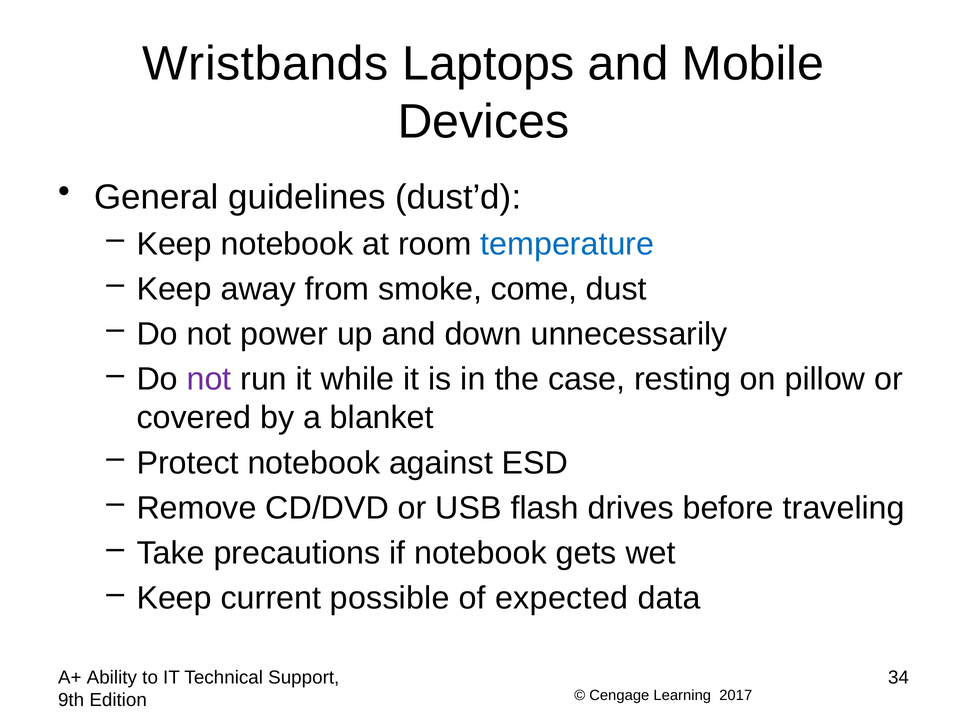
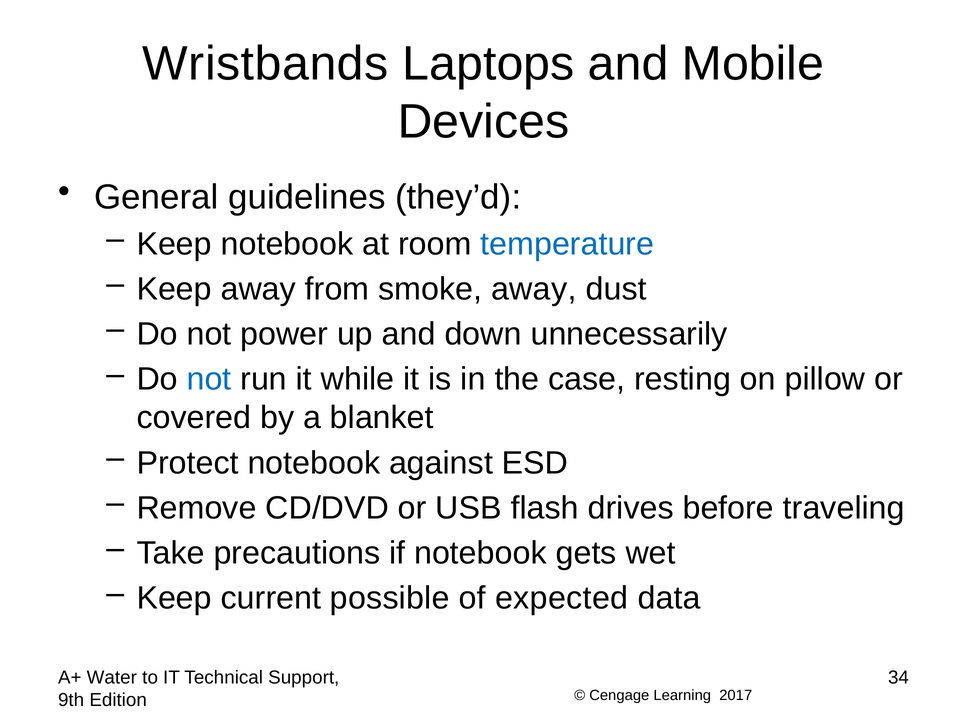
dust’d: dust’d -> they’d
smoke come: come -> away
not at (209, 379) colour: purple -> blue
Ability: Ability -> Water
